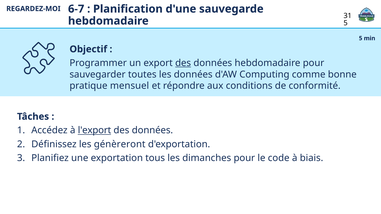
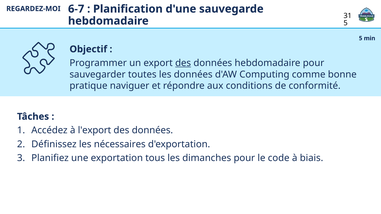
mensuel: mensuel -> naviguer
l'export underline: present -> none
génèreront: génèreront -> nécessaires
